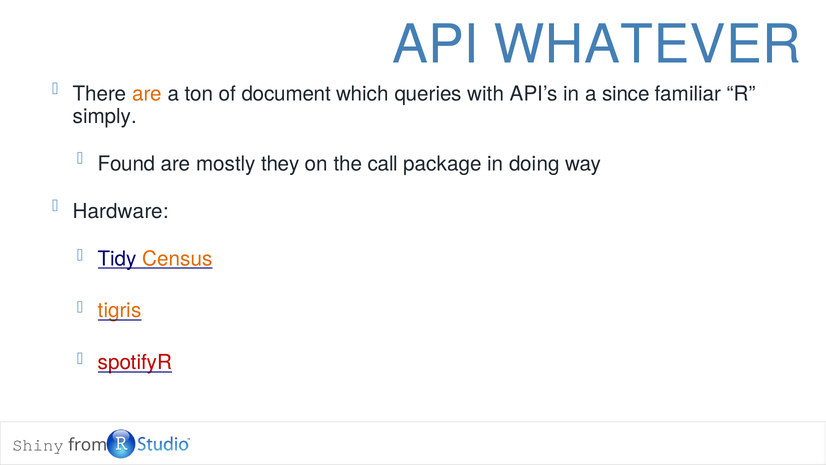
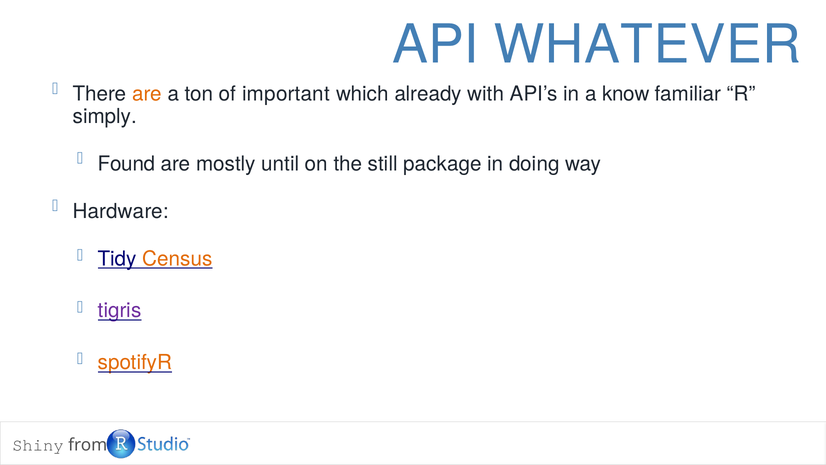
document: document -> important
queries: queries -> already
since: since -> know
they: they -> until
call: call -> still
tigris colour: orange -> purple
spotifyR colour: red -> orange
